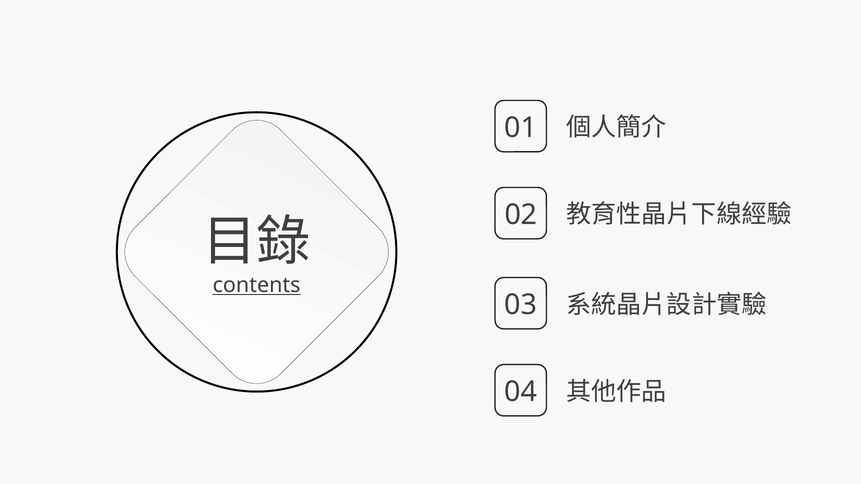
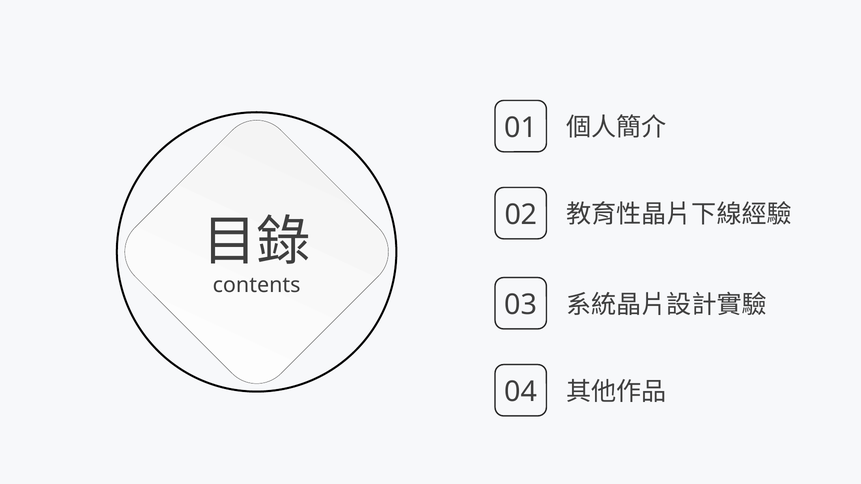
contents underline: present -> none
